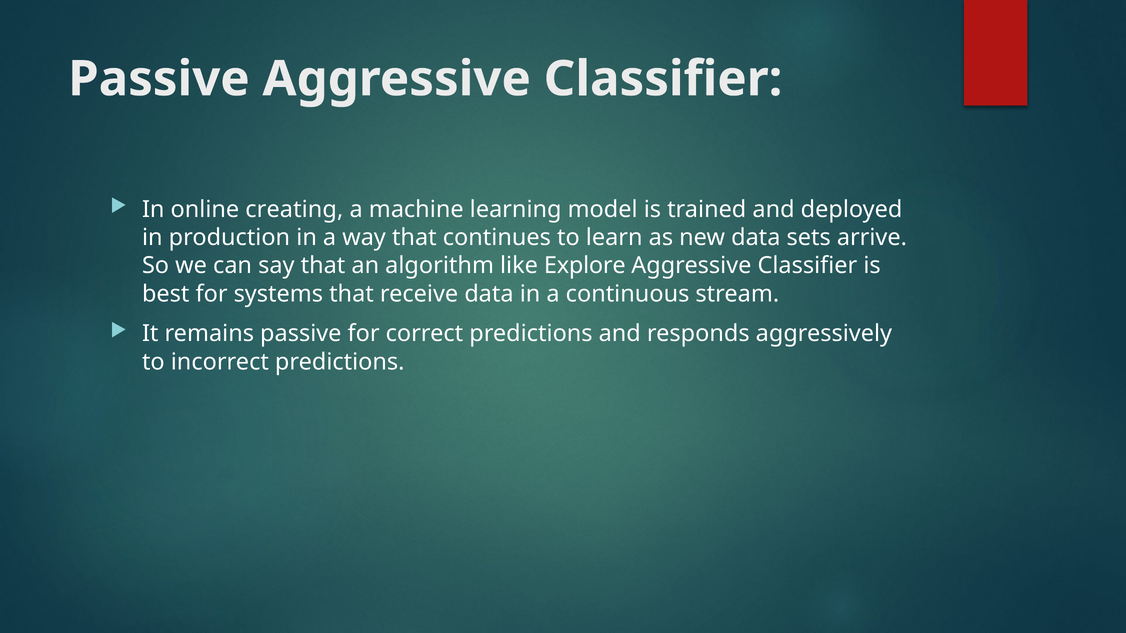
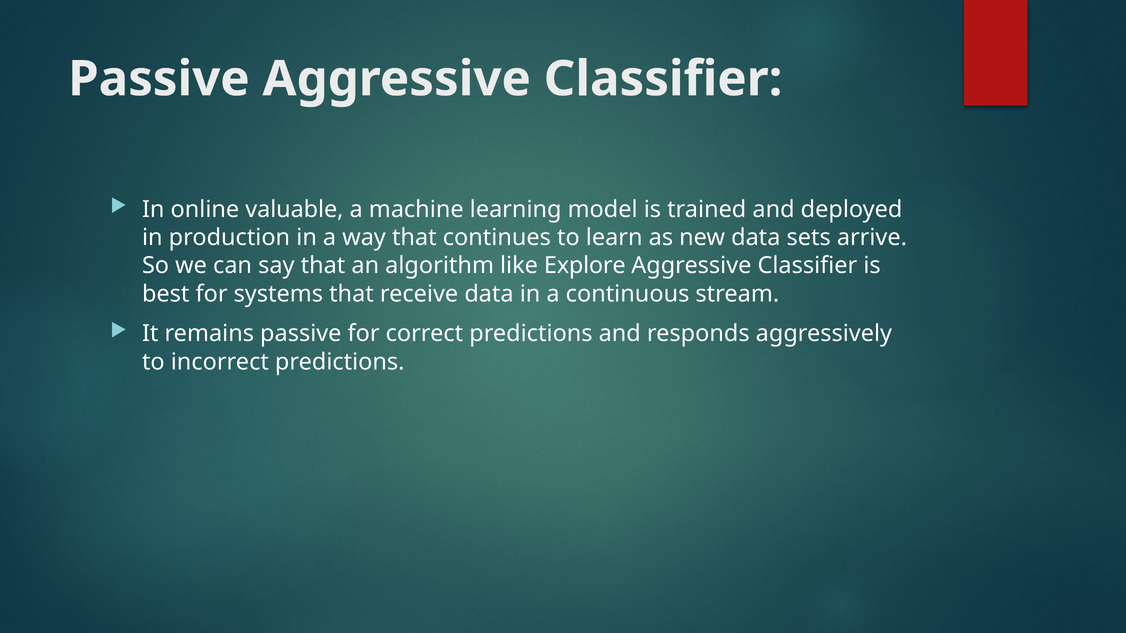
creating: creating -> valuable
